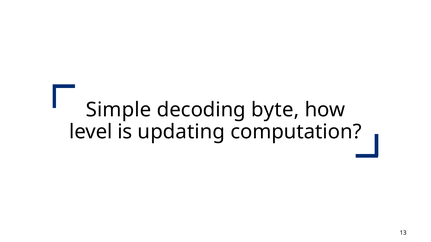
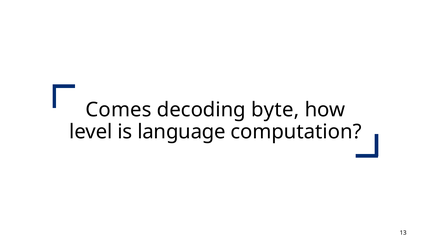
Simple: Simple -> Comes
updating: updating -> language
